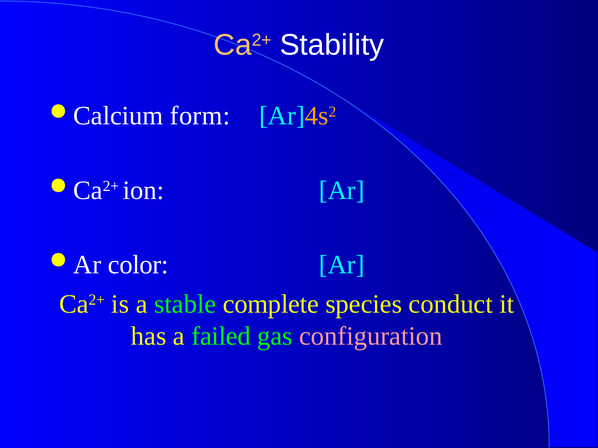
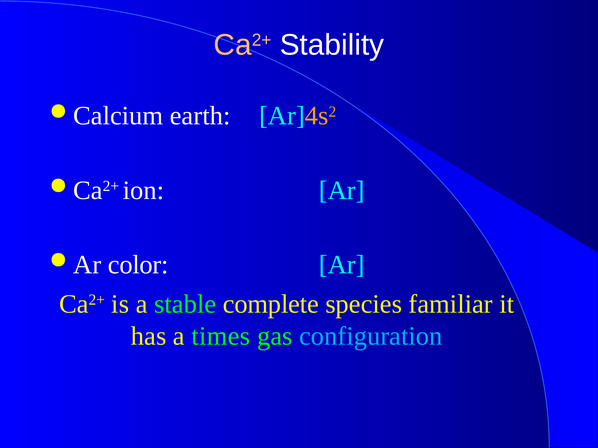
form: form -> earth
conduct: conduct -> familiar
failed: failed -> times
configuration colour: pink -> light blue
